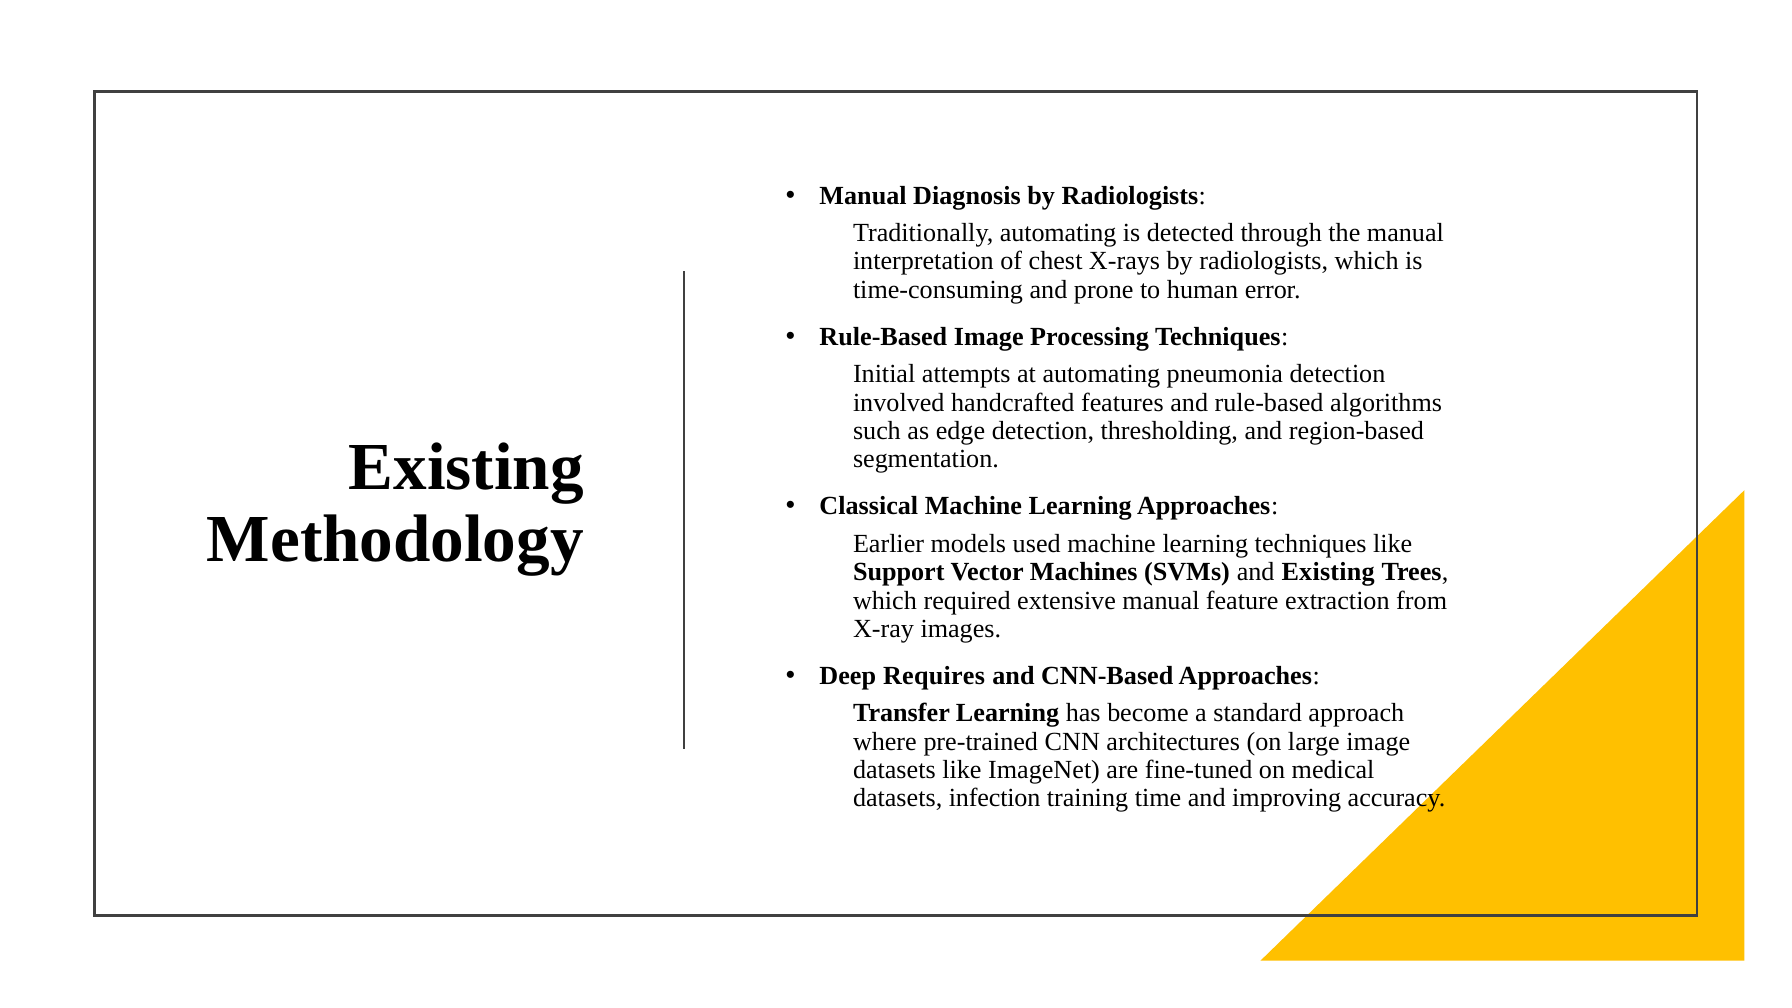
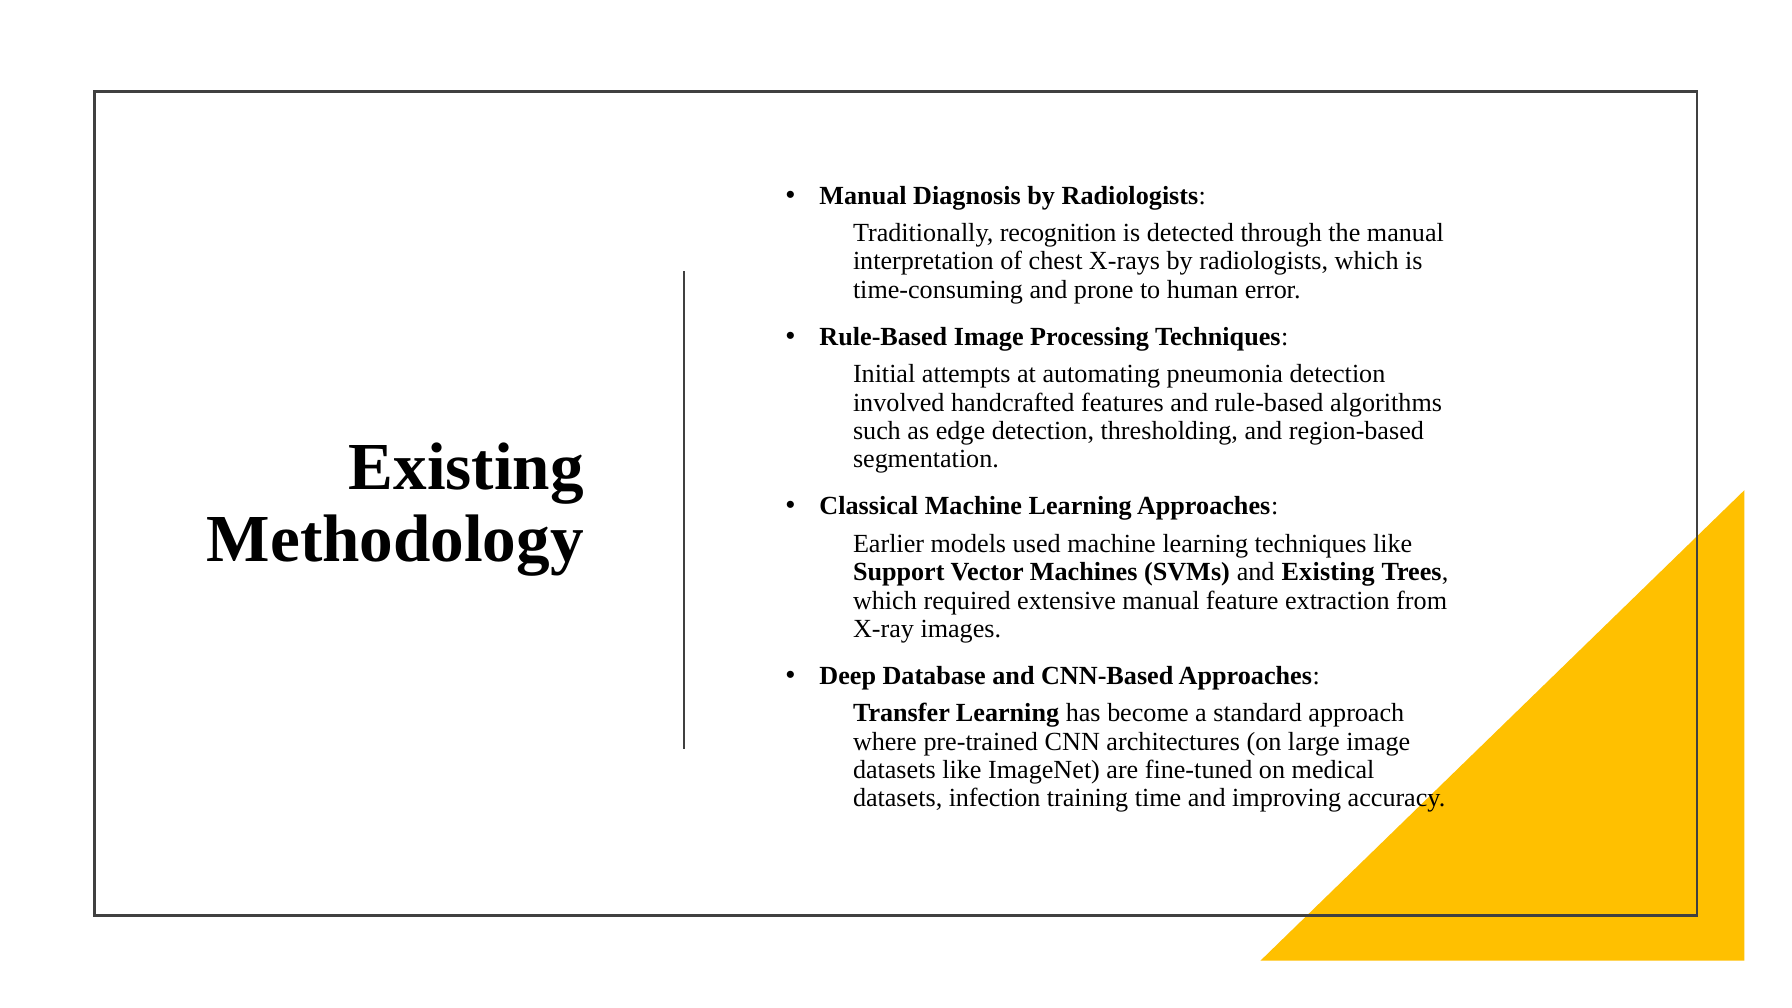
Traditionally automating: automating -> recognition
Requires: Requires -> Database
